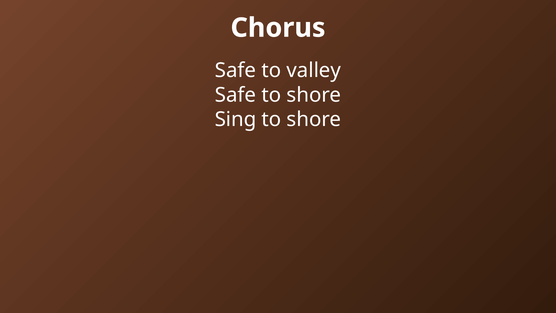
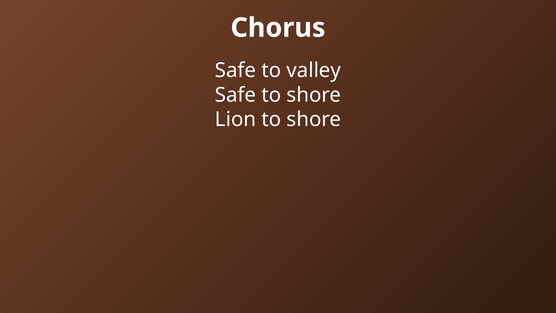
Sing: Sing -> Lion
